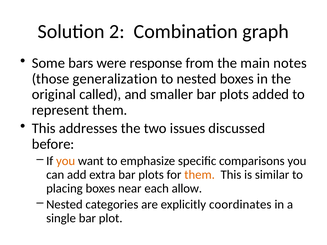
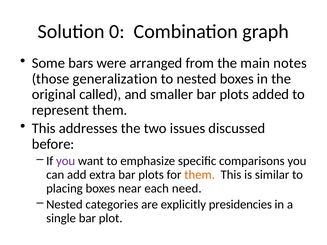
2: 2 -> 0
response: response -> arranged
you at (66, 161) colour: orange -> purple
allow: allow -> need
coordinates: coordinates -> presidencies
